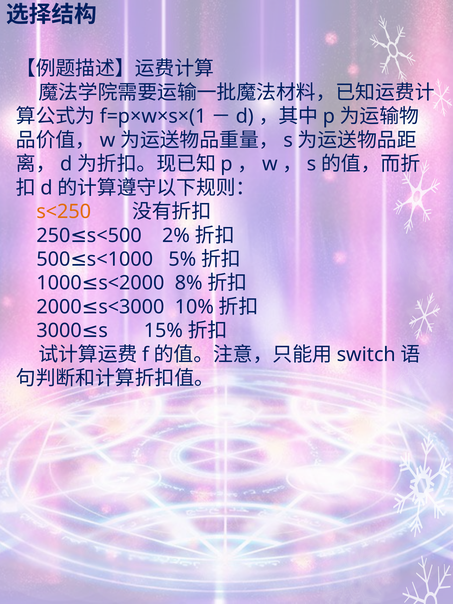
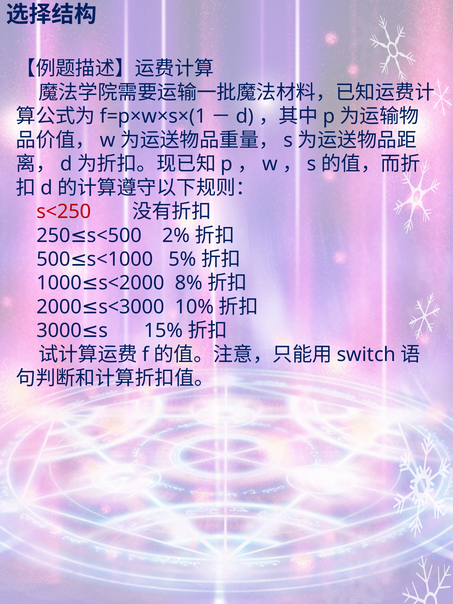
s<250 colour: orange -> red
